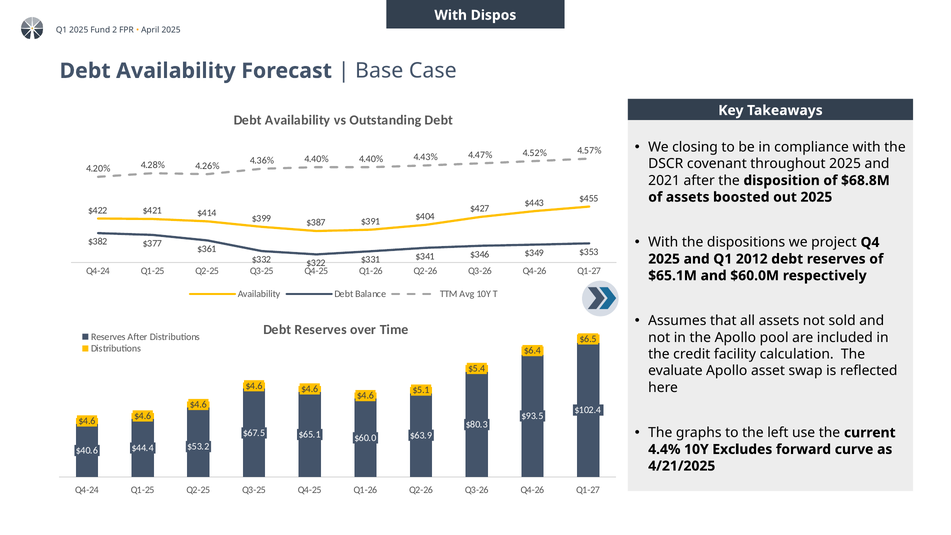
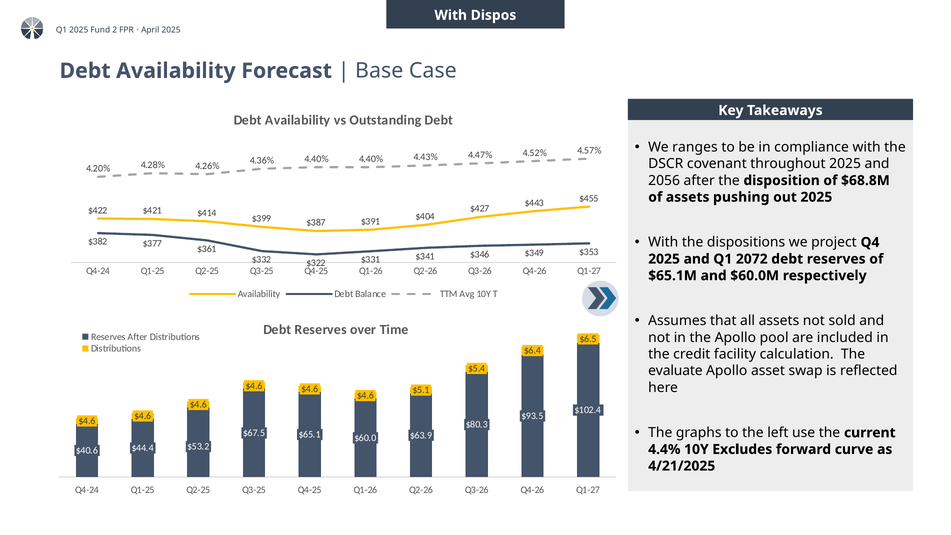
closing: closing -> ranges
2021: 2021 -> 2056
boosted: boosted -> pushing
2012: 2012 -> 2072
